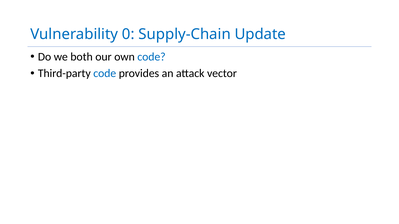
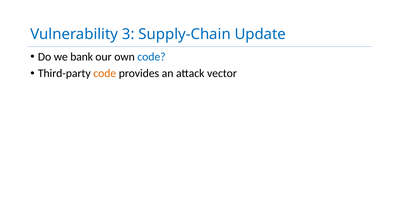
0: 0 -> 3
both: both -> bank
code at (105, 74) colour: blue -> orange
